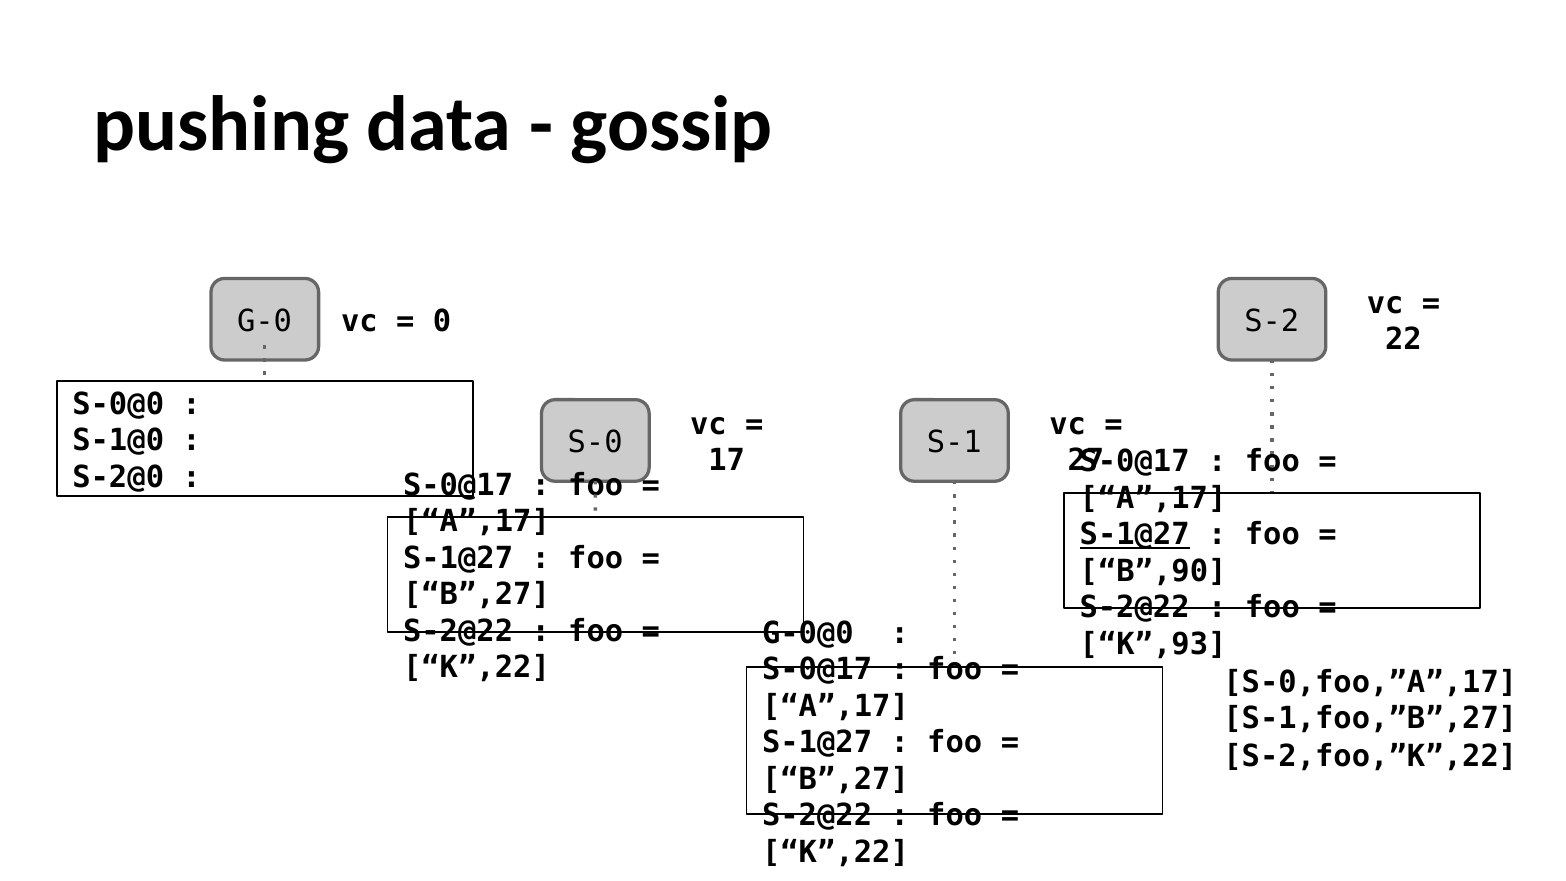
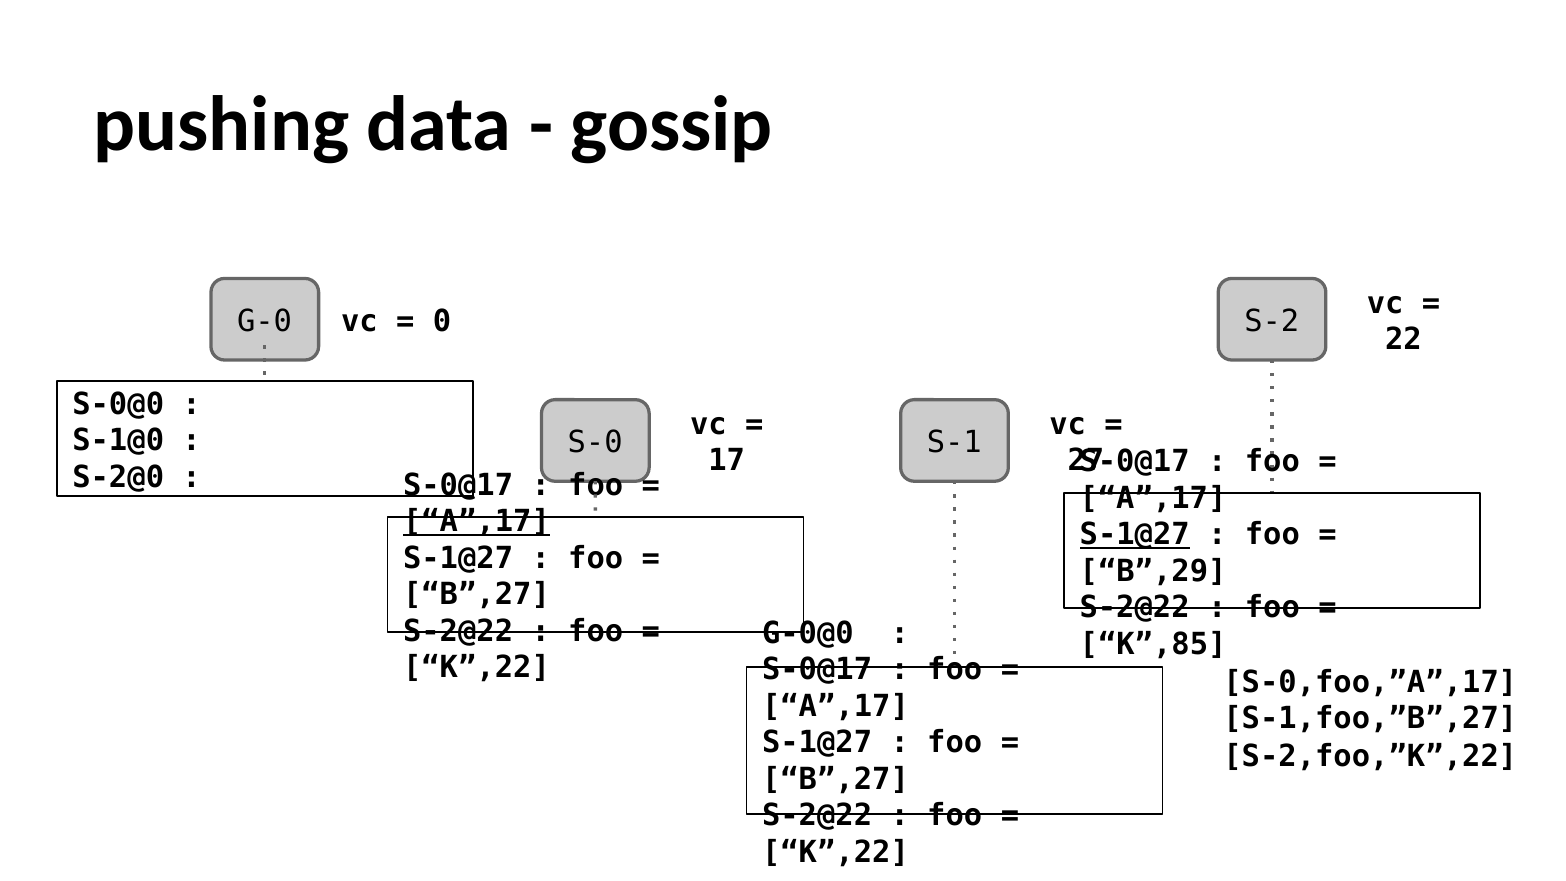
A”,17 at (476, 522) underline: none -> present
B”,90: B”,90 -> B”,29
K”,93: K”,93 -> K”,85
